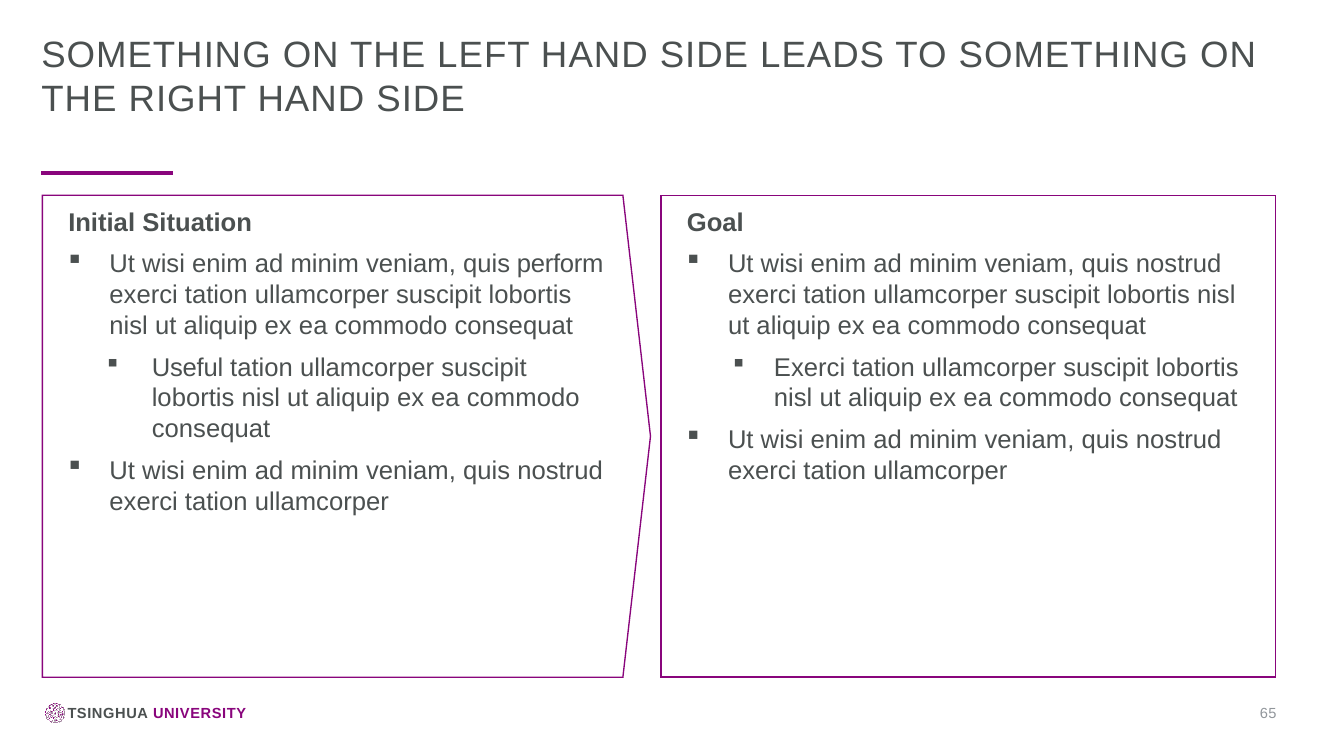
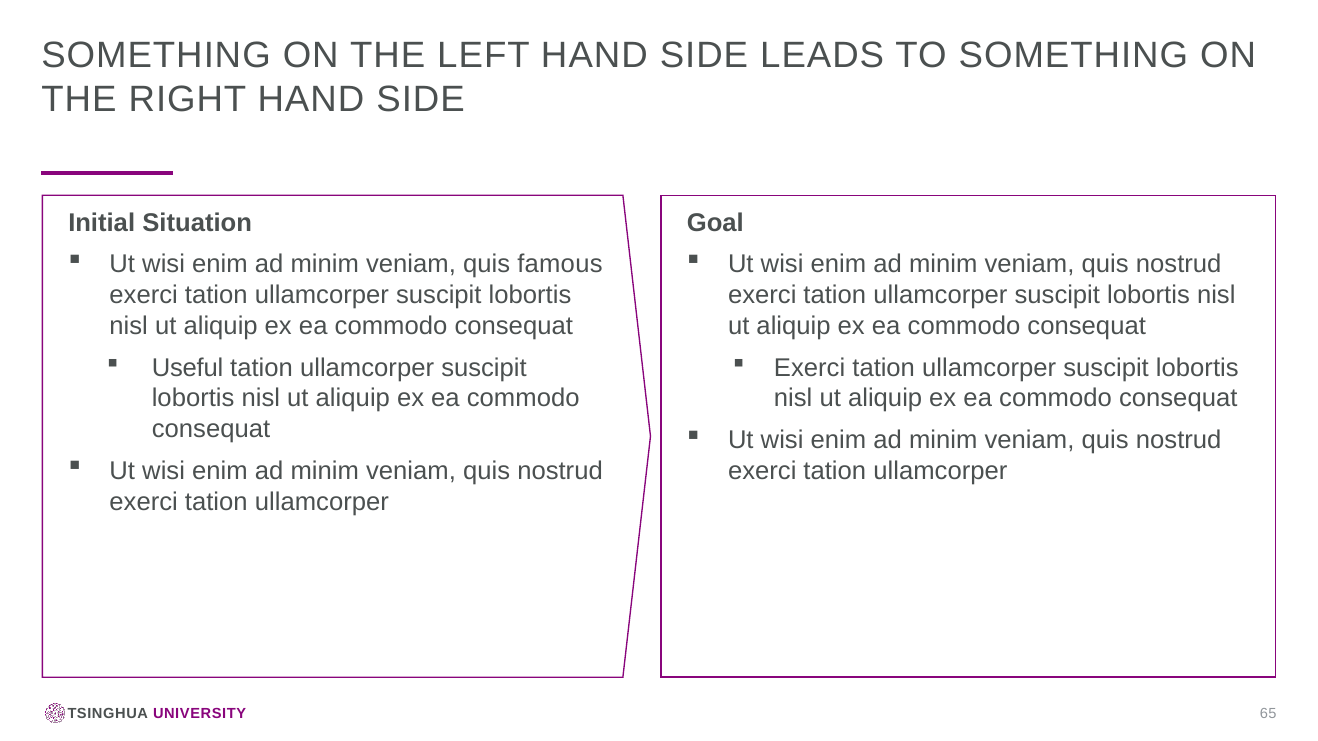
perform: perform -> famous
